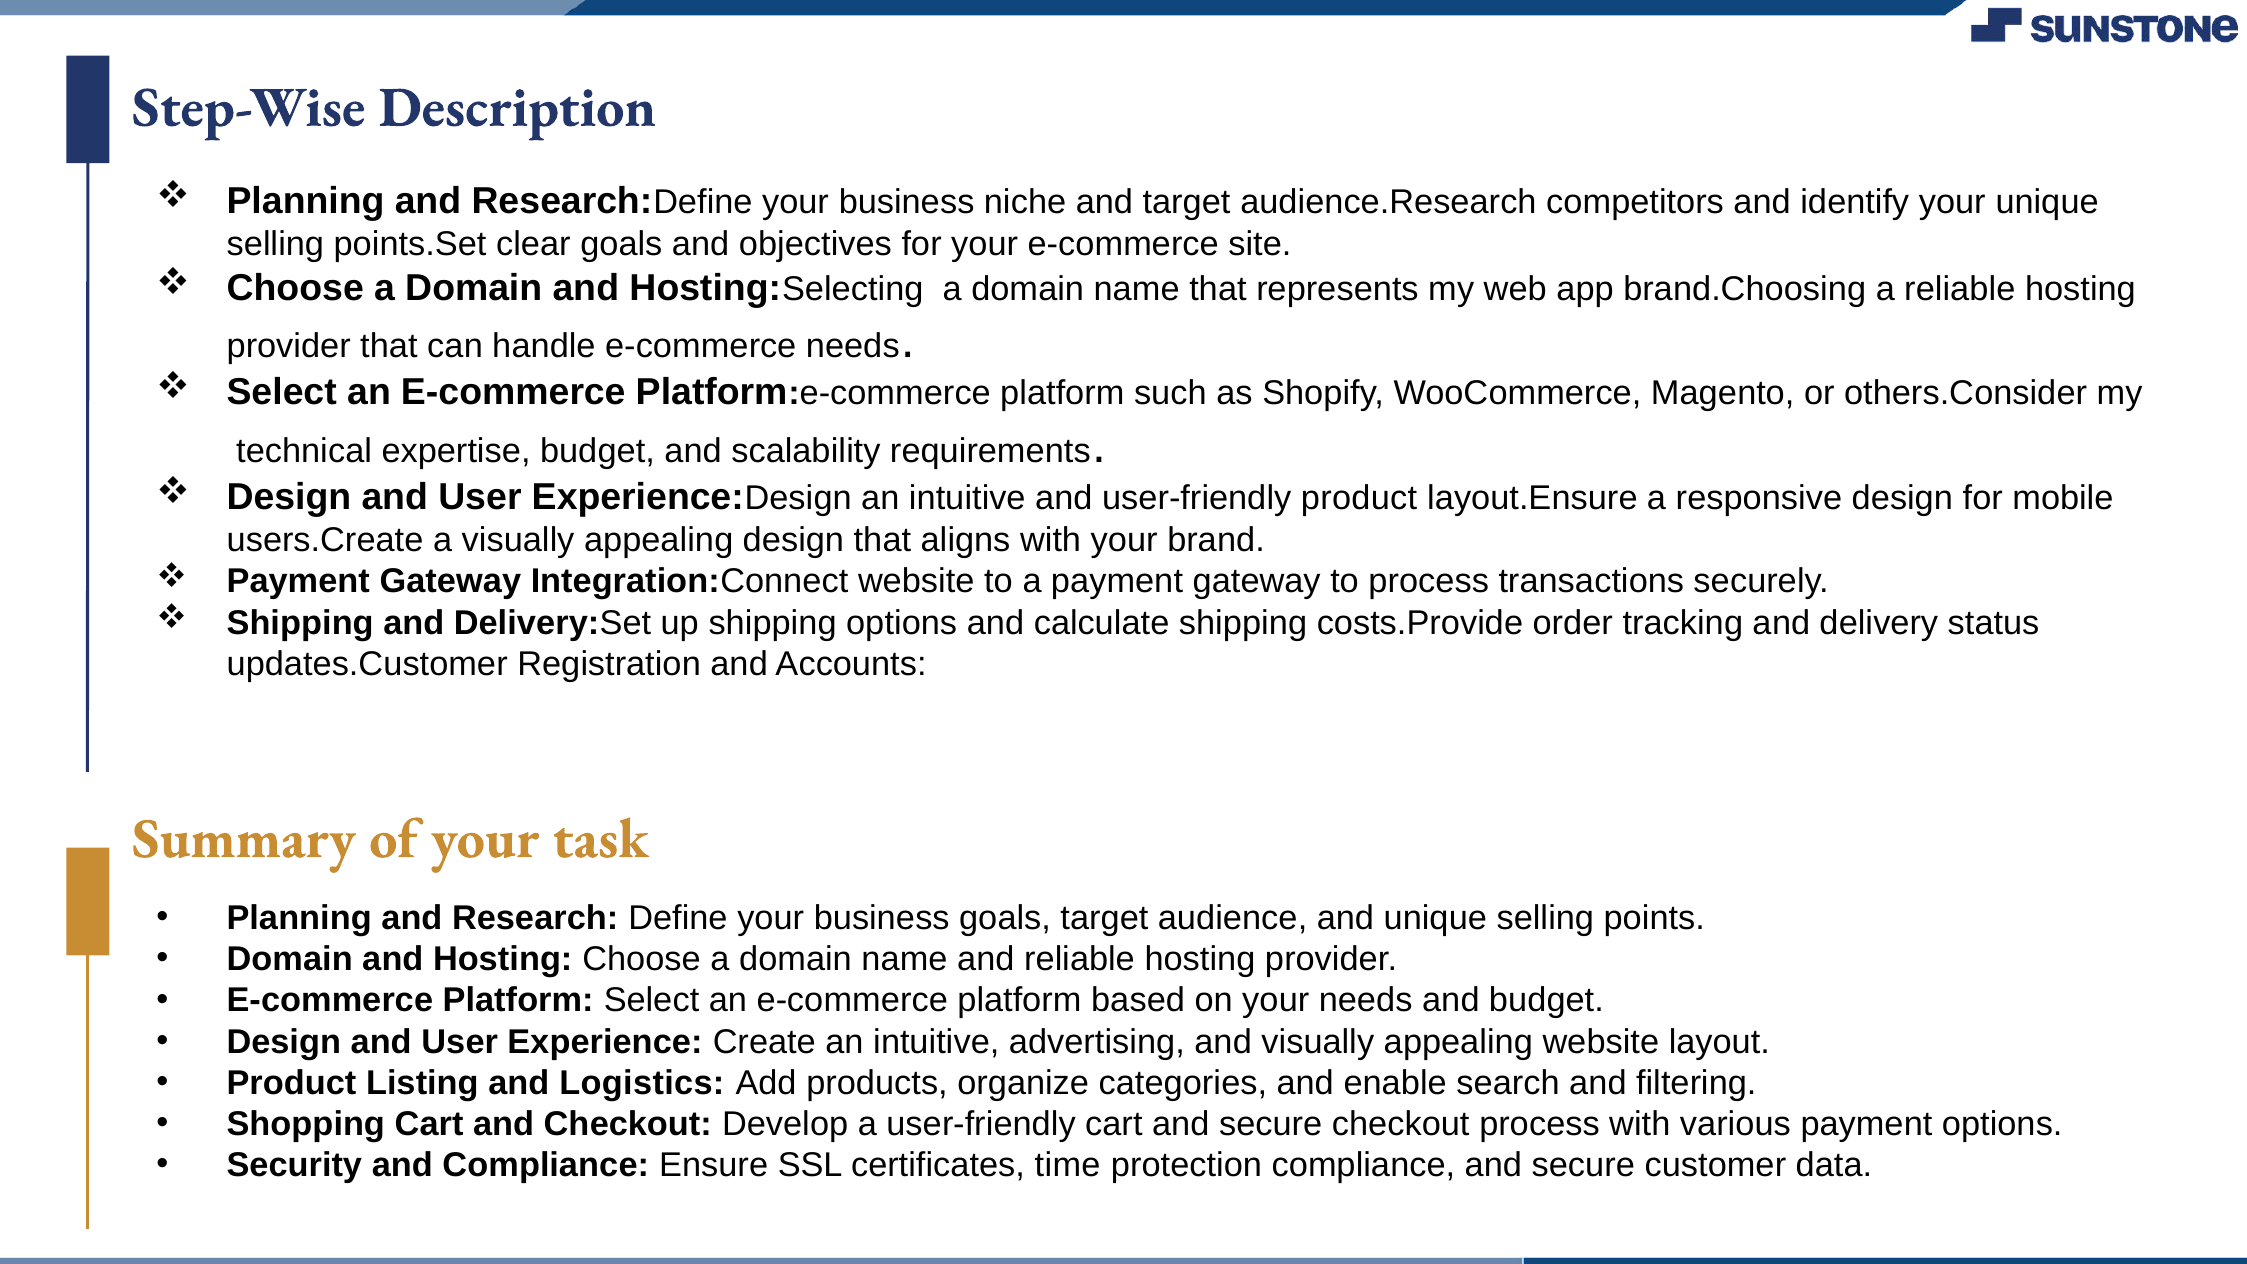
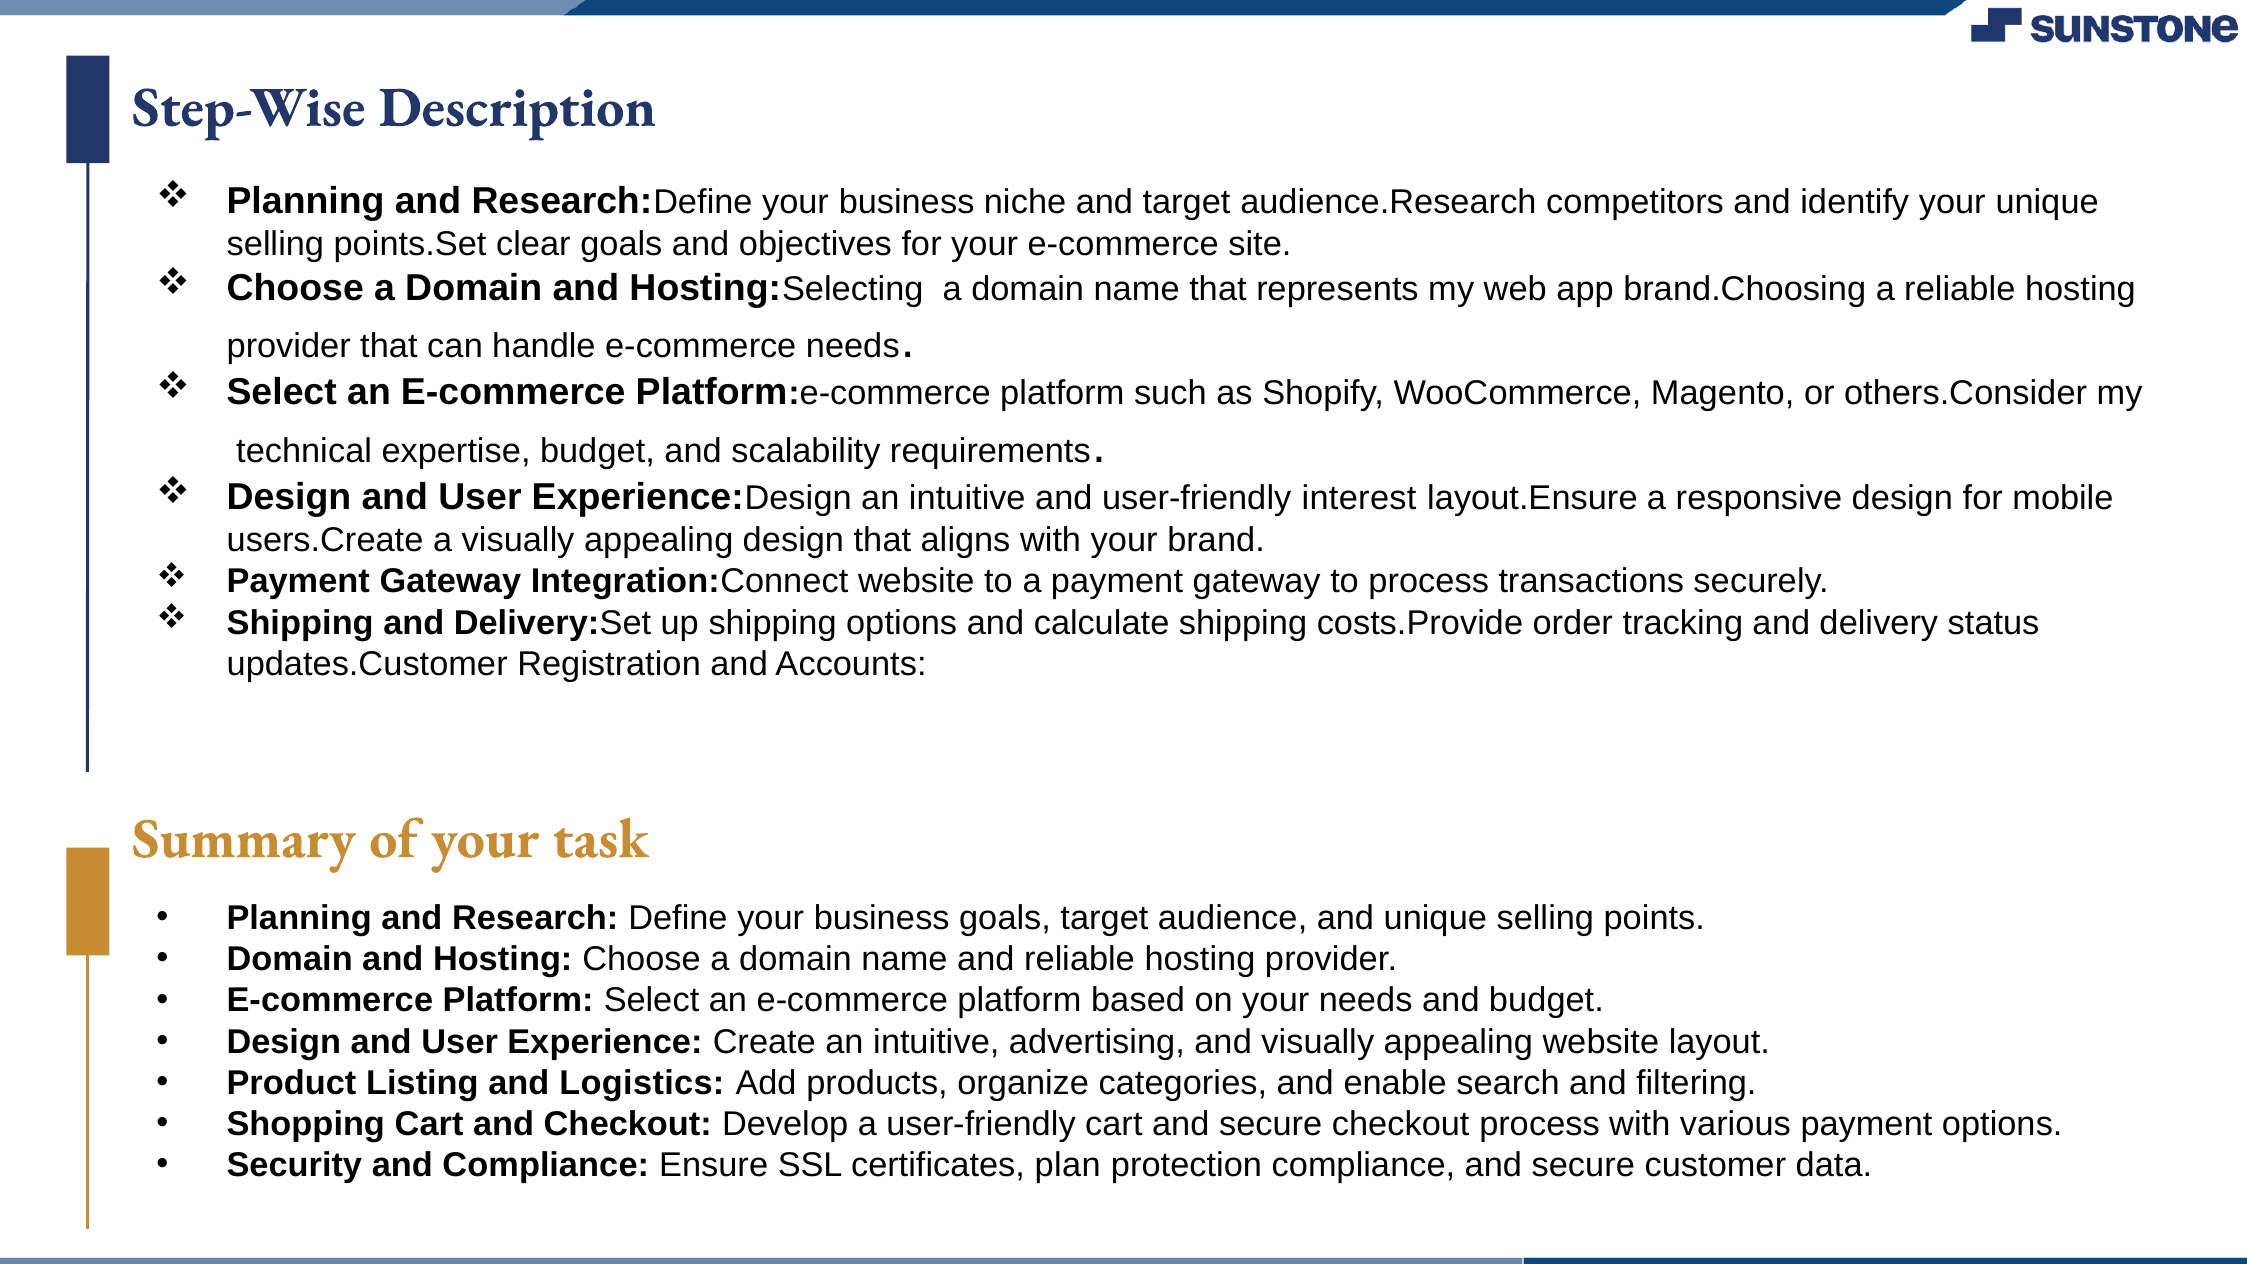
user-friendly product: product -> interest
time: time -> plan
